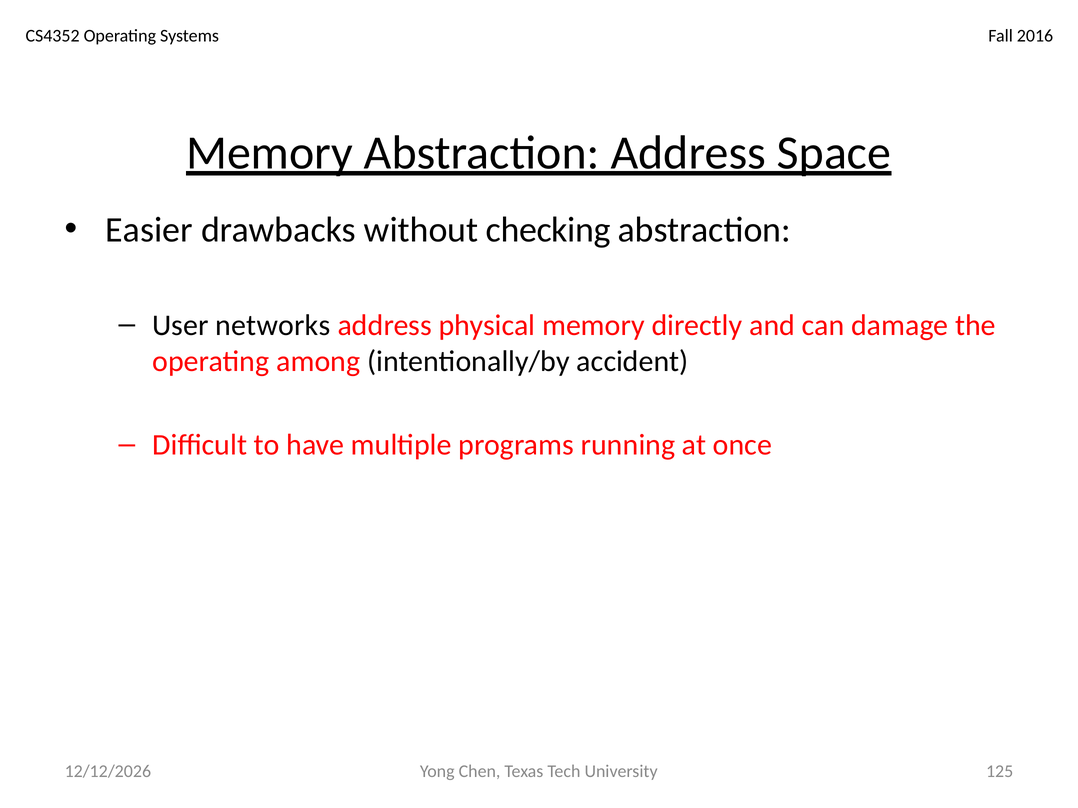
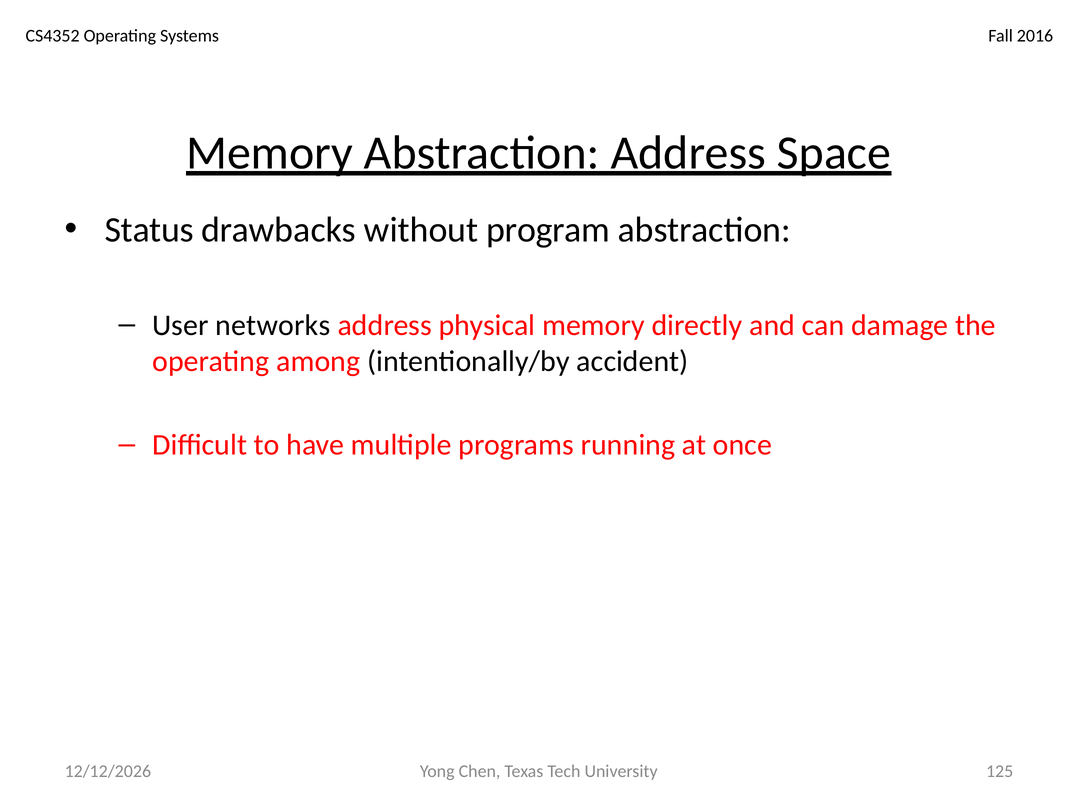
Easier: Easier -> Status
checking: checking -> program
